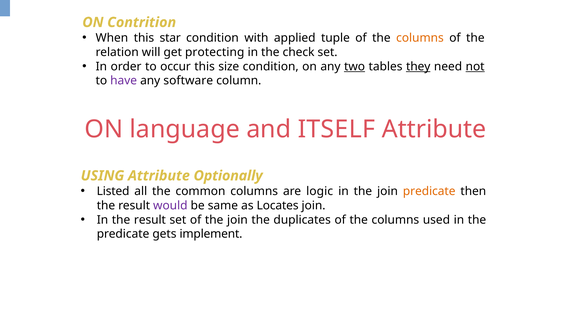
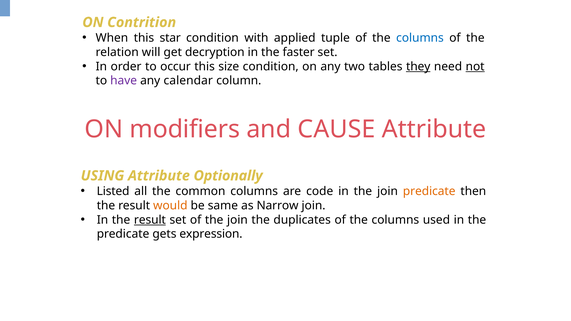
columns at (420, 38) colour: orange -> blue
protecting: protecting -> decryption
check: check -> faster
two underline: present -> none
software: software -> calendar
language: language -> modifiers
ITSELF: ITSELF -> CAUSE
logic: logic -> code
would colour: purple -> orange
Locates: Locates -> Narrow
result at (150, 220) underline: none -> present
implement: implement -> expression
